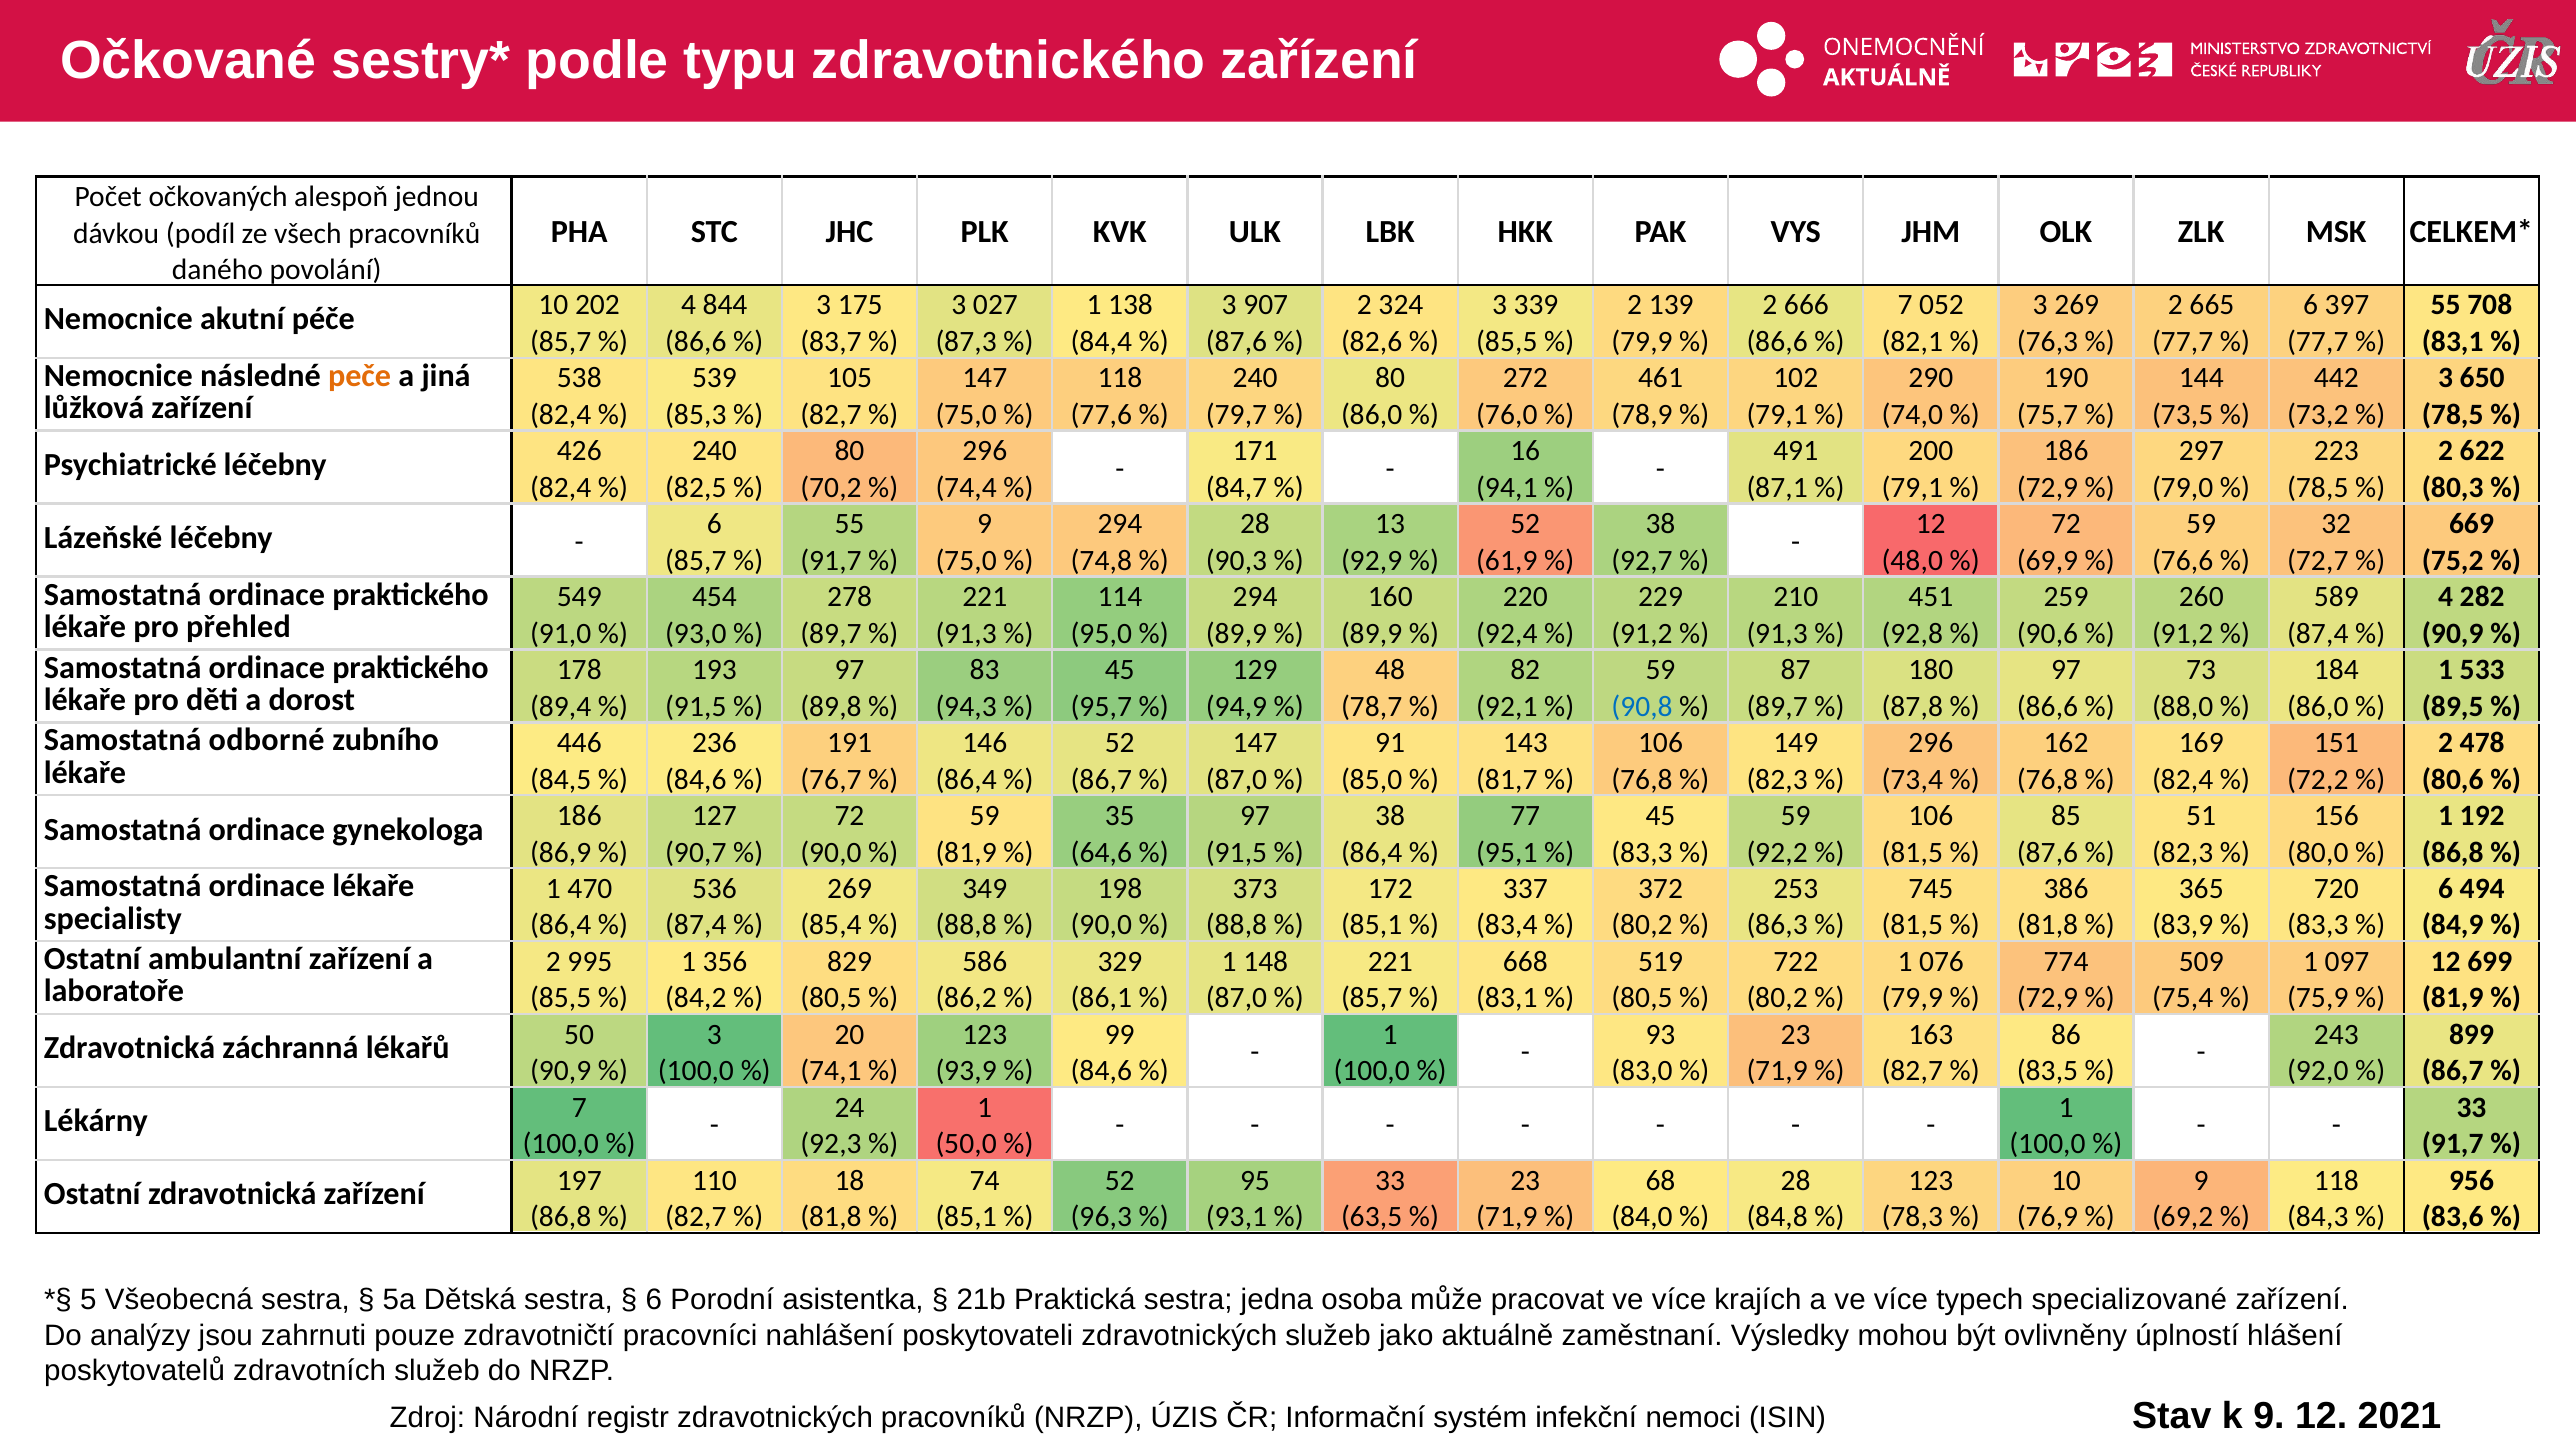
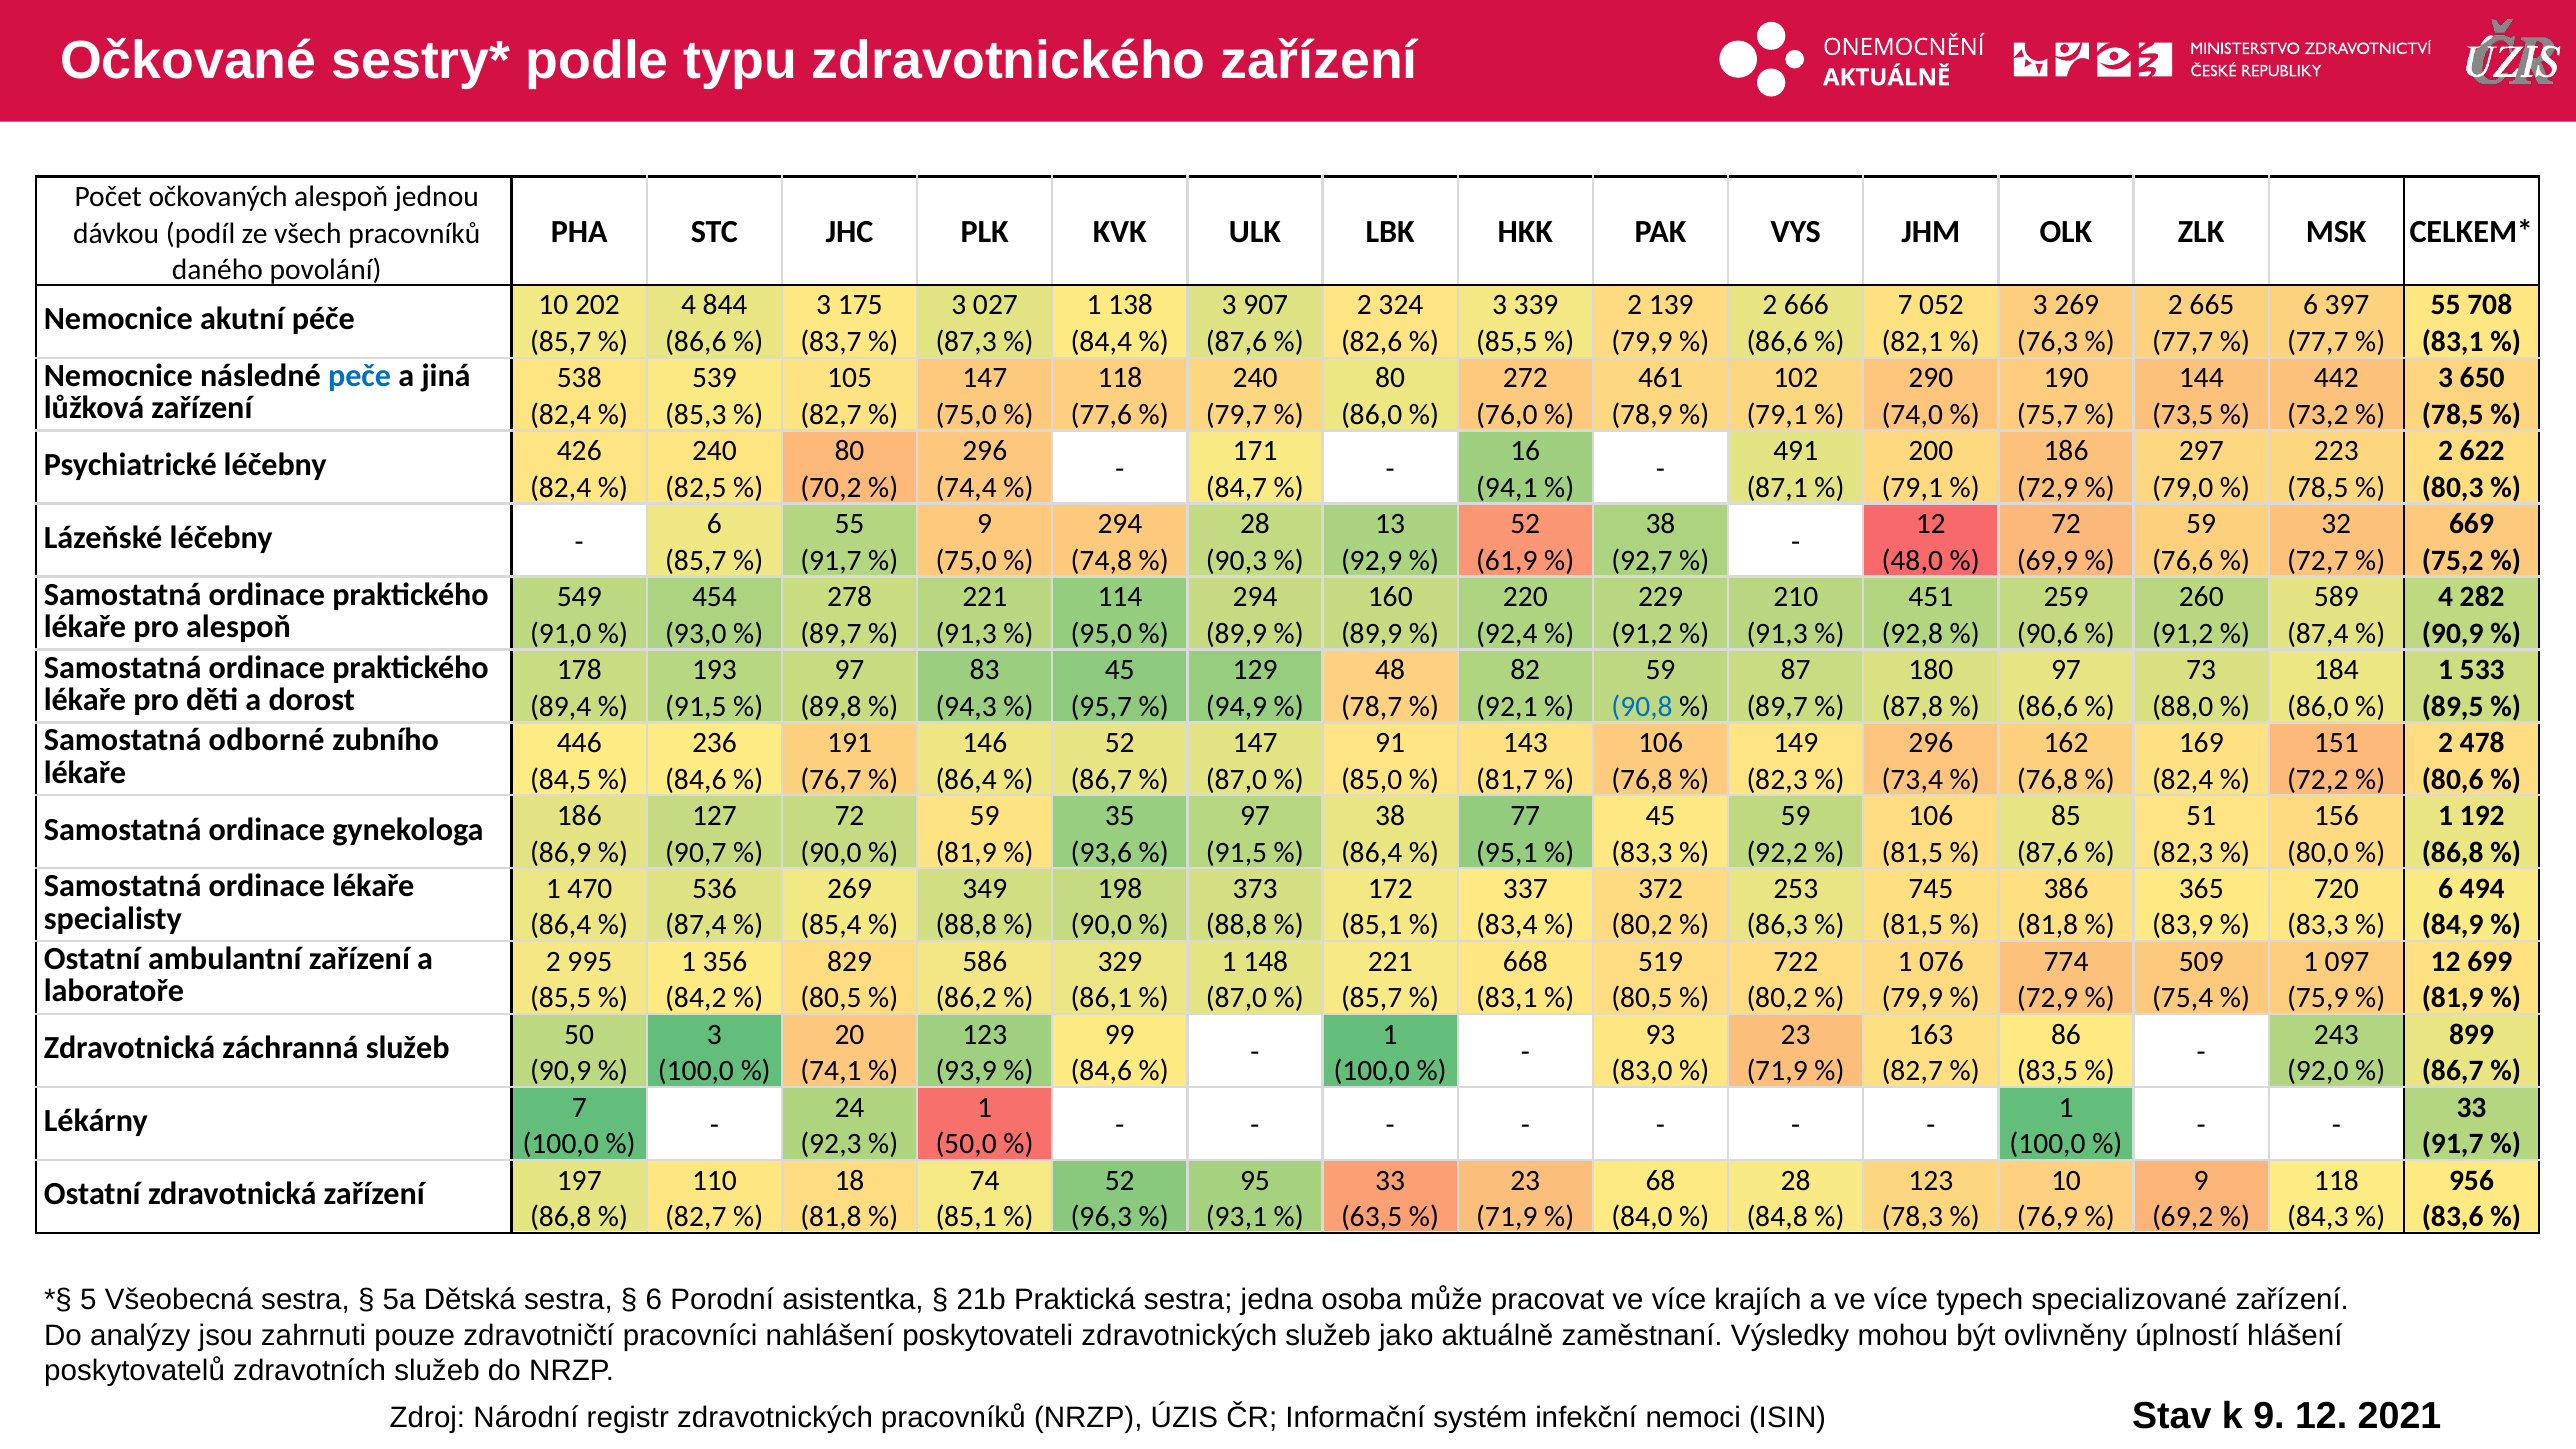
peče colour: orange -> blue
pro přehled: přehled -> alespoň
64,6: 64,6 -> 93,6
záchranná lékařů: lékařů -> služeb
